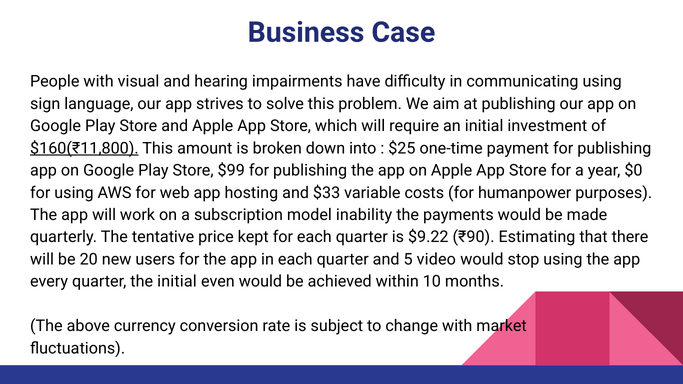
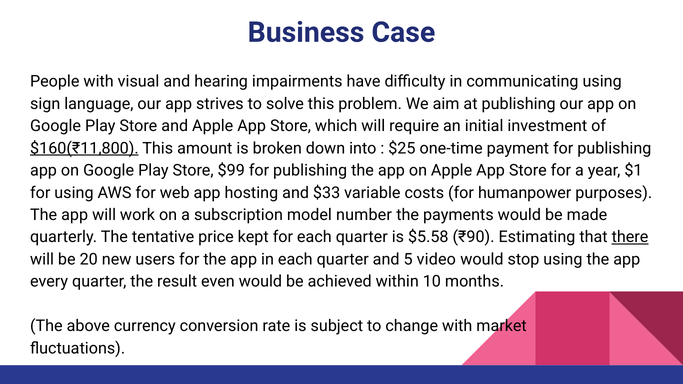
$0: $0 -> $1
inability: inability -> number
$9.22: $9.22 -> $5.58
there underline: none -> present
the initial: initial -> result
